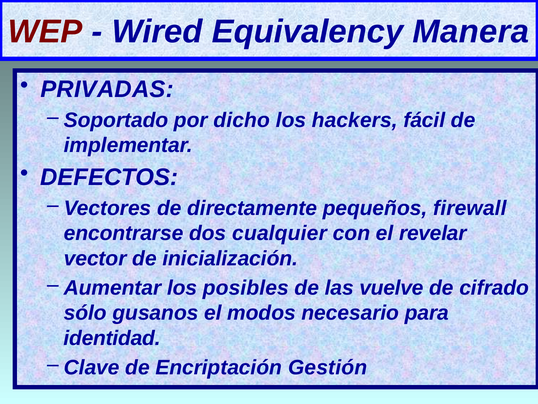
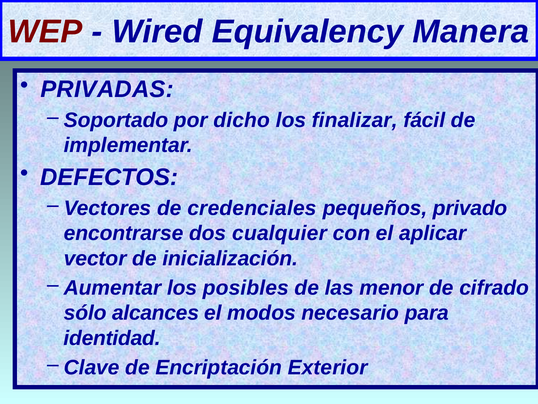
hackers: hackers -> finalizar
directamente: directamente -> credenciales
firewall: firewall -> privado
revelar: revelar -> aplicar
vuelve: vuelve -> menor
gusanos: gusanos -> alcances
Gestión: Gestión -> Exterior
